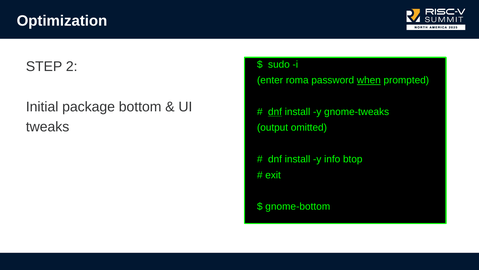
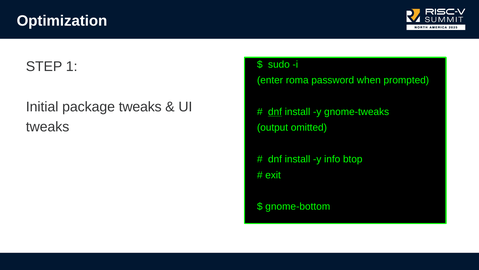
2: 2 -> 1
when underline: present -> none
package bottom: bottom -> tweaks
